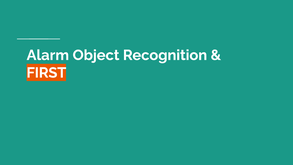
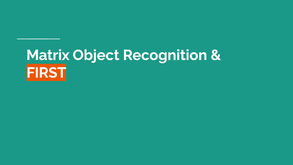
Alarm: Alarm -> Matrix
